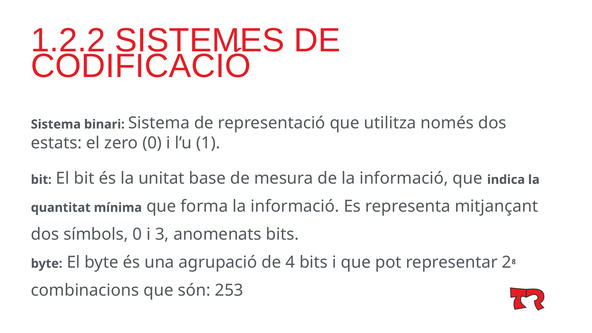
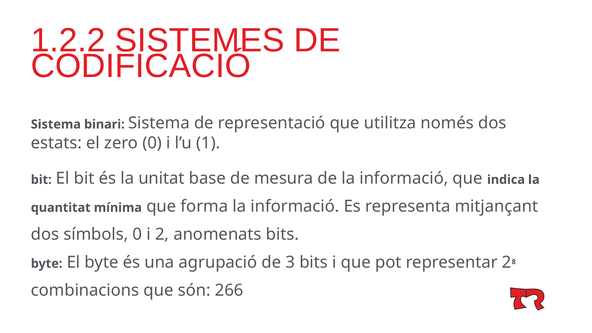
i 3: 3 -> 2
4: 4 -> 3
253: 253 -> 266
